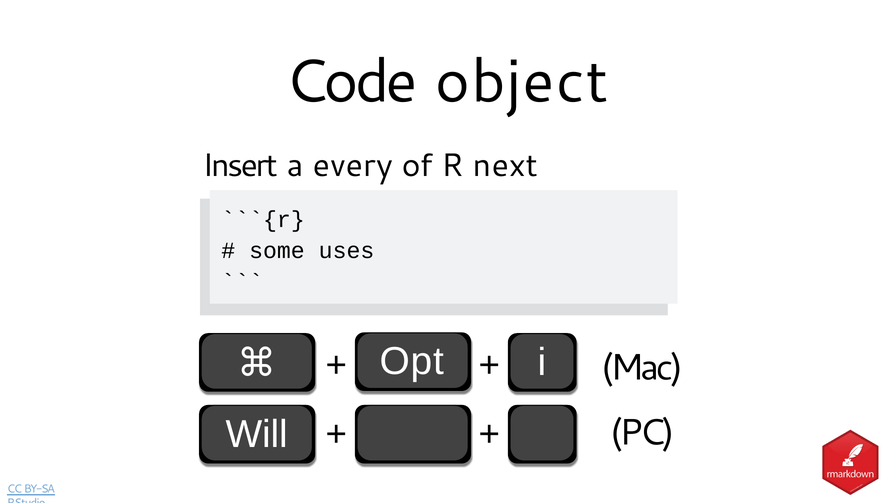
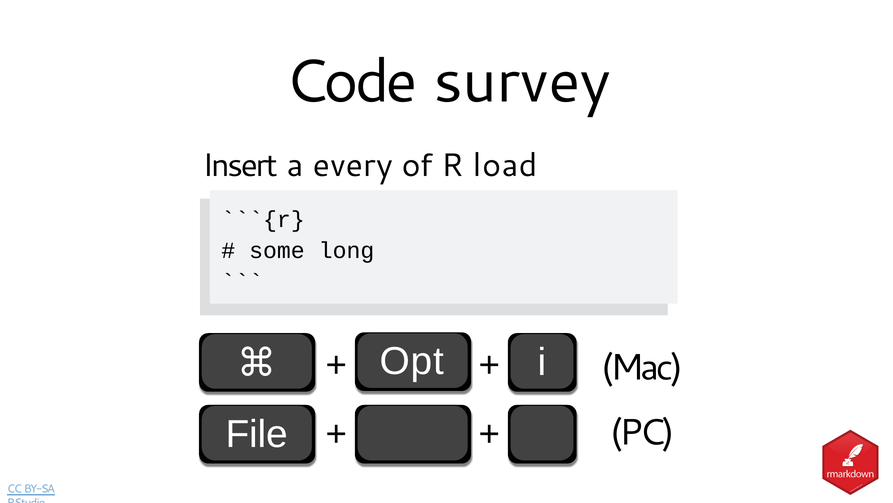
object: object -> survey
next: next -> load
uses: uses -> long
Will: Will -> File
